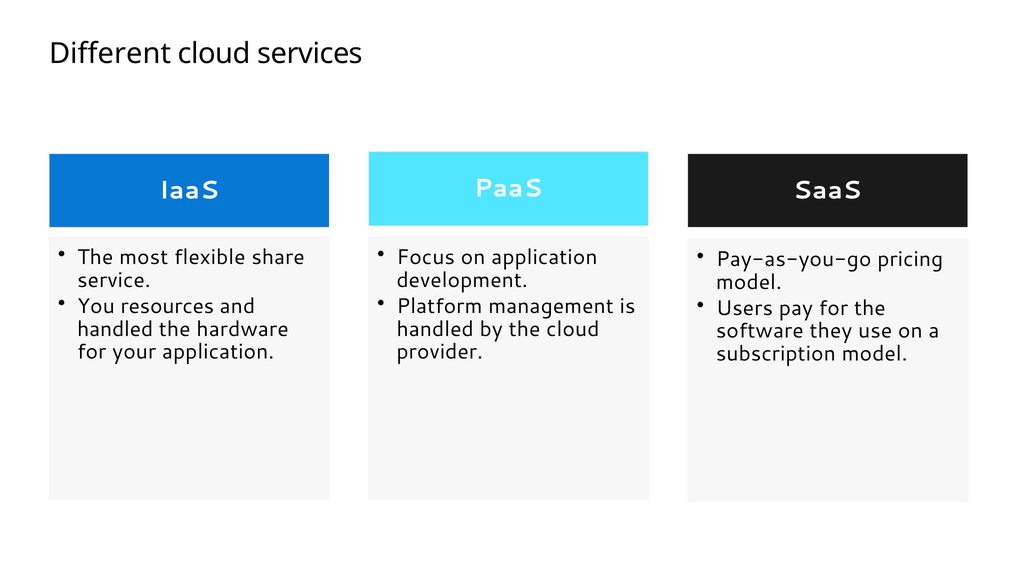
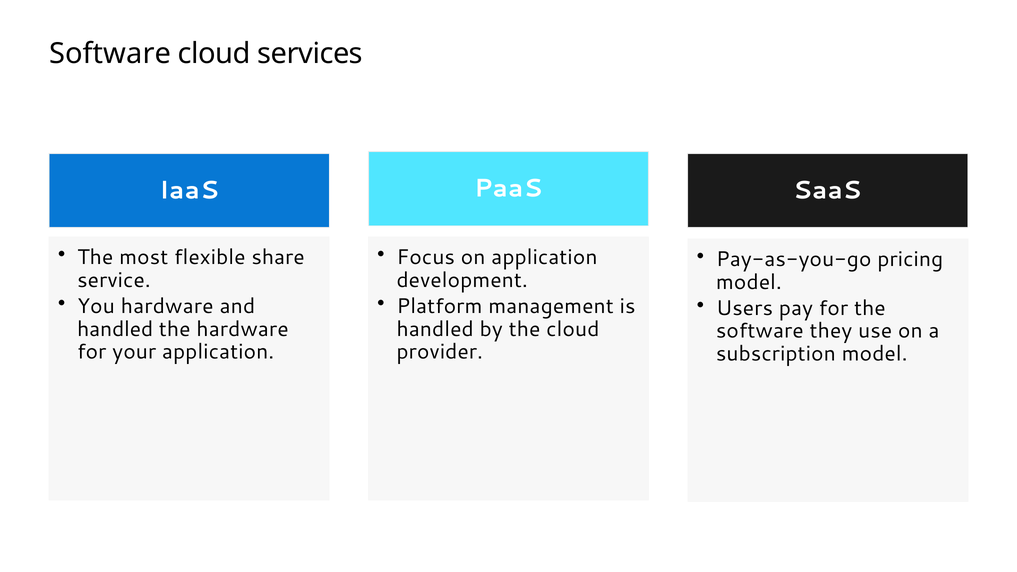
Different at (110, 54): Different -> Software
You resources: resources -> hardware
